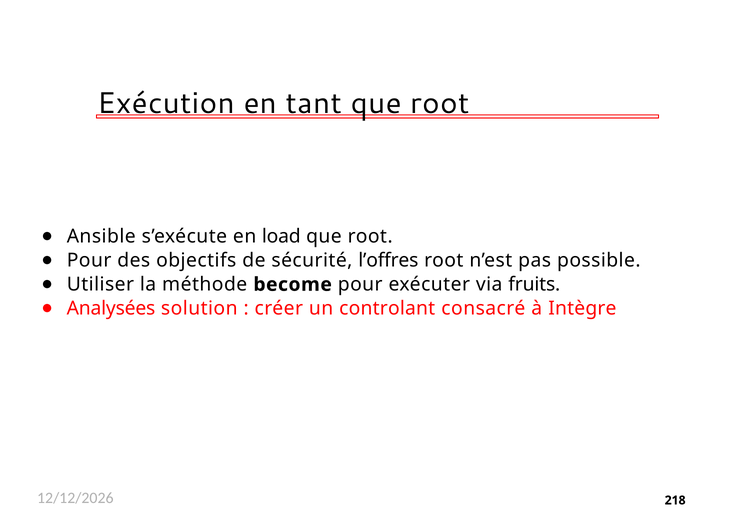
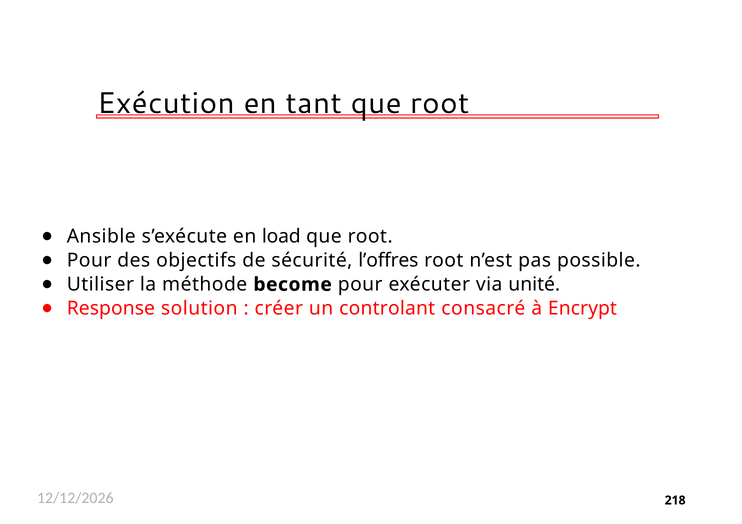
fruits: fruits -> unité
Analysées: Analysées -> Response
Intègre: Intègre -> Encrypt
